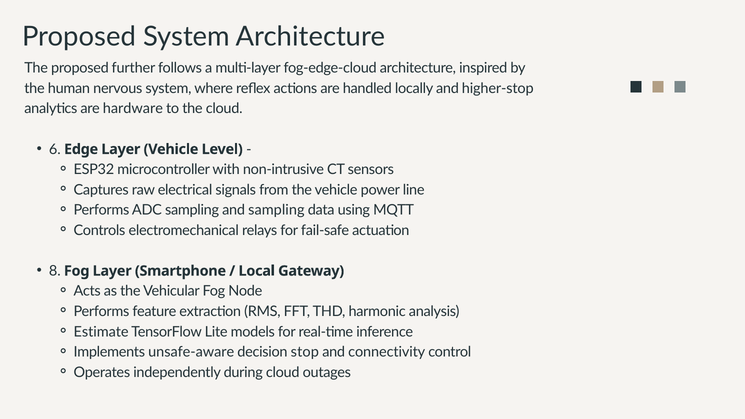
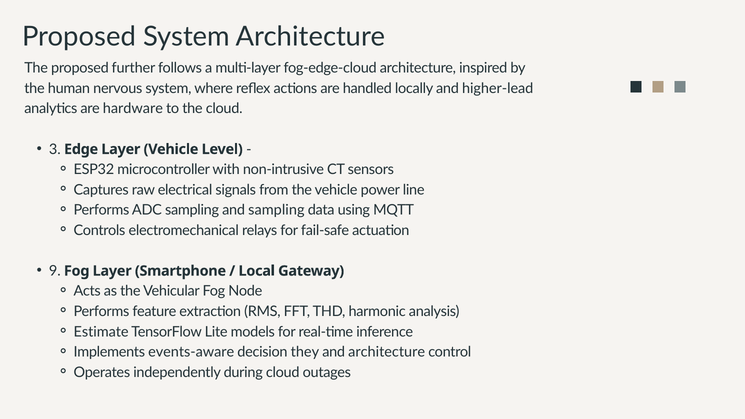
higher-stop: higher-stop -> higher-lead
6: 6 -> 3
8: 8 -> 9
unsafe-aware: unsafe-aware -> events-aware
stop: stop -> they
and connectivity: connectivity -> architecture
